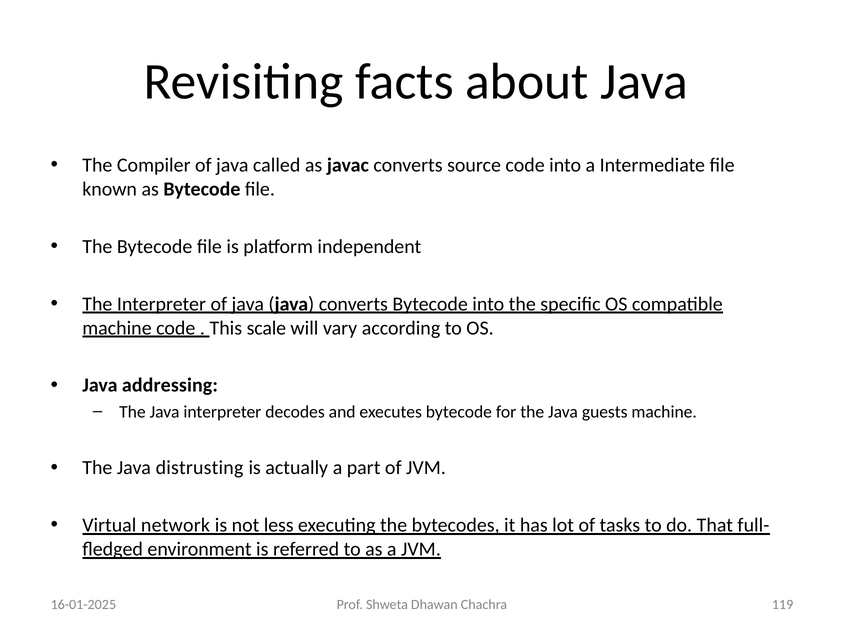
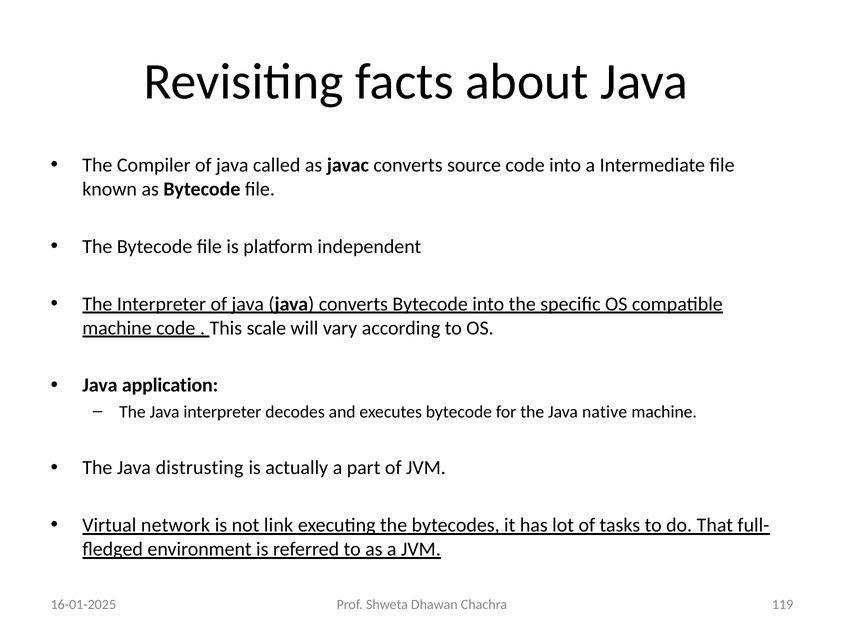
addressing: addressing -> application
guests: guests -> native
less: less -> link
